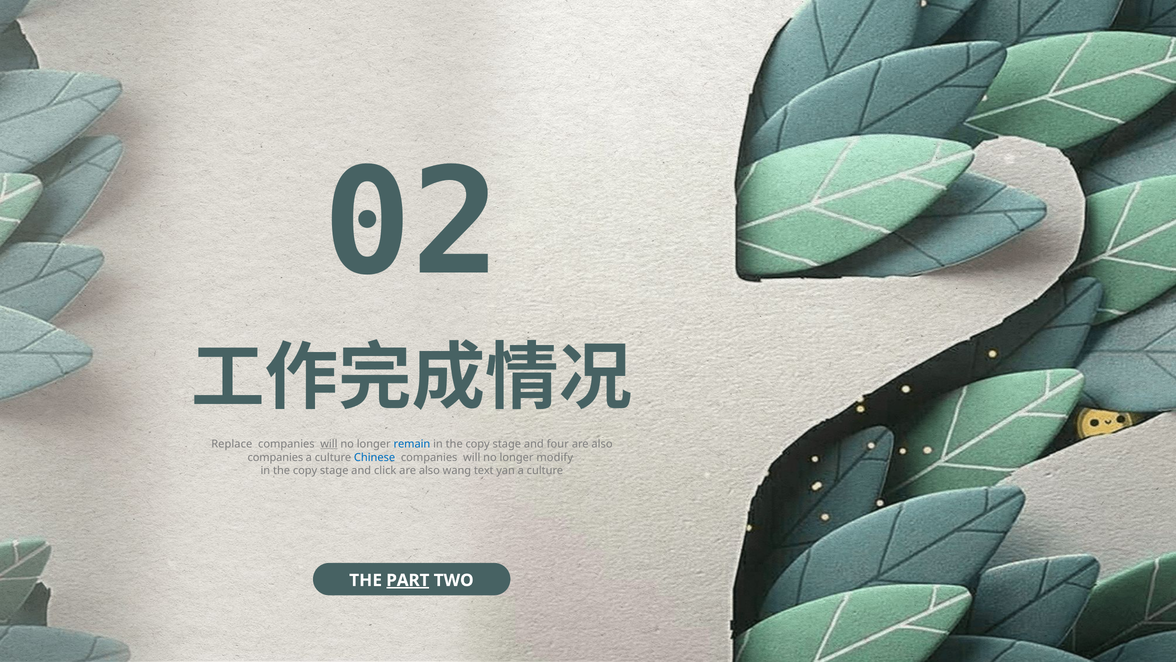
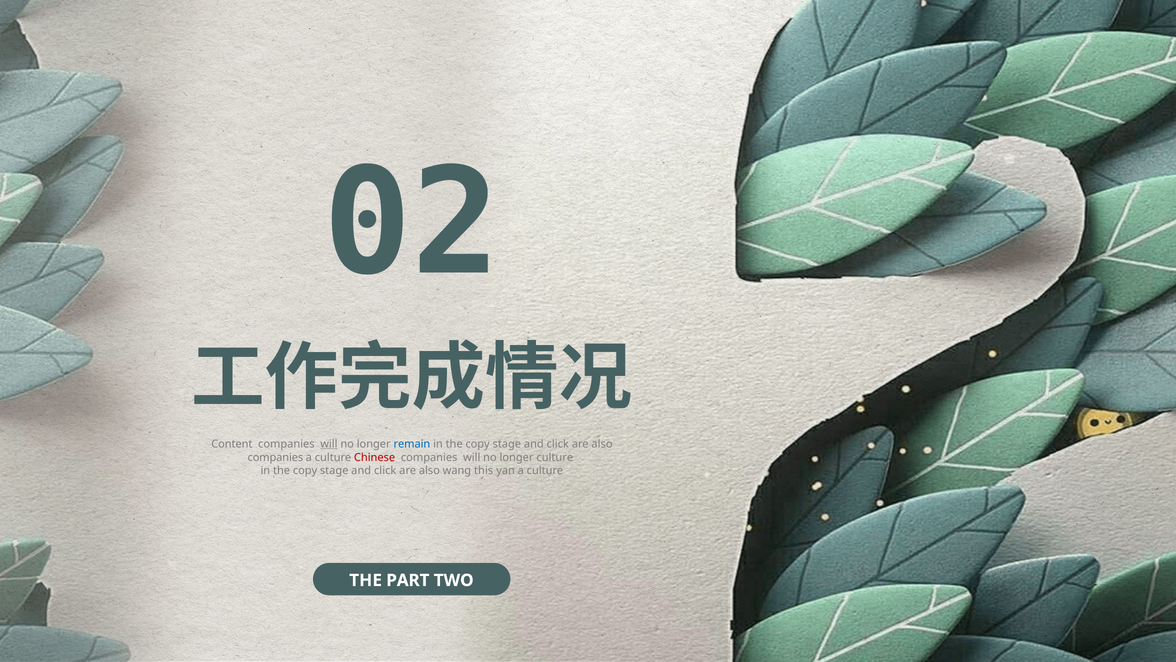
Replace: Replace -> Content
four at (558, 444): four -> click
Chinese colour: blue -> red
longer modify: modify -> culture
text: text -> this
PART underline: present -> none
